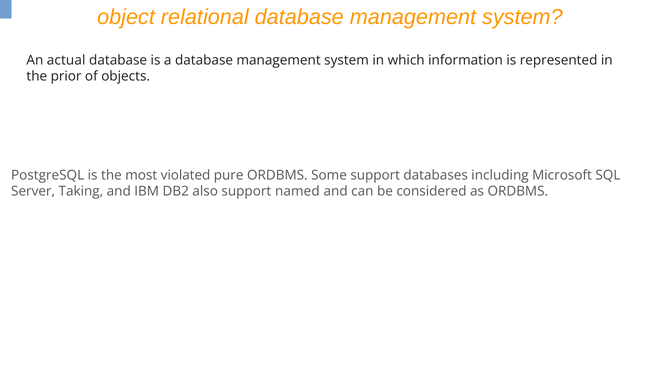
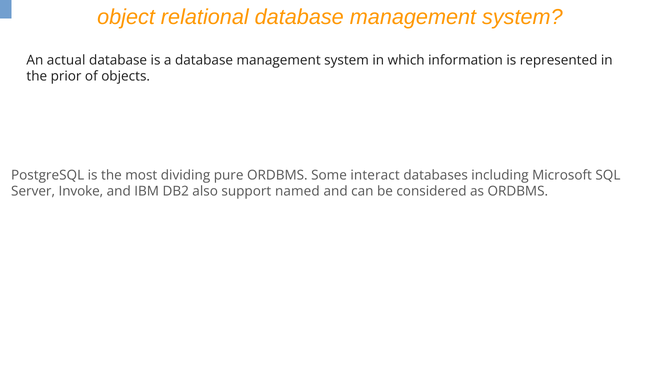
violated: violated -> dividing
Some support: support -> interact
Taking: Taking -> Invoke
